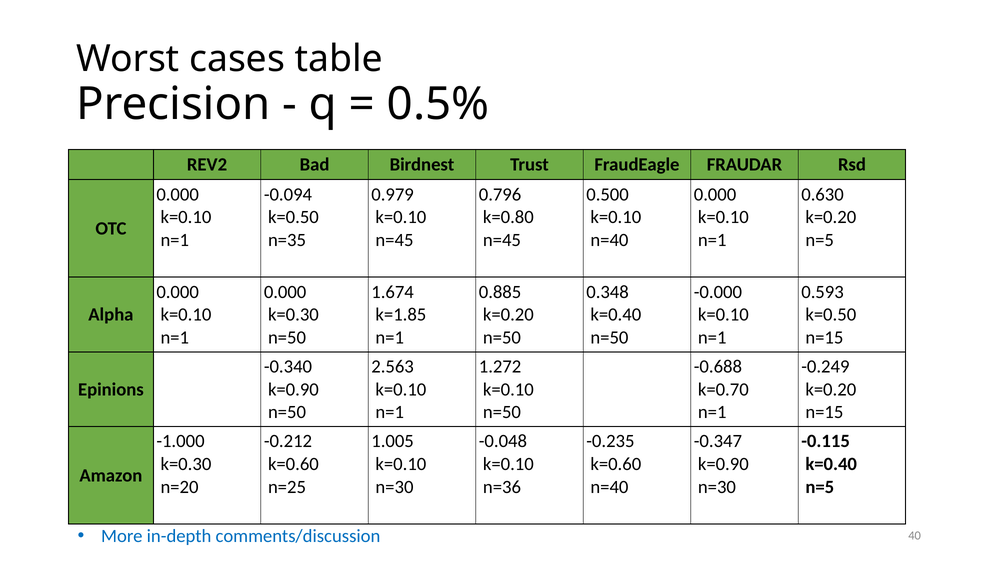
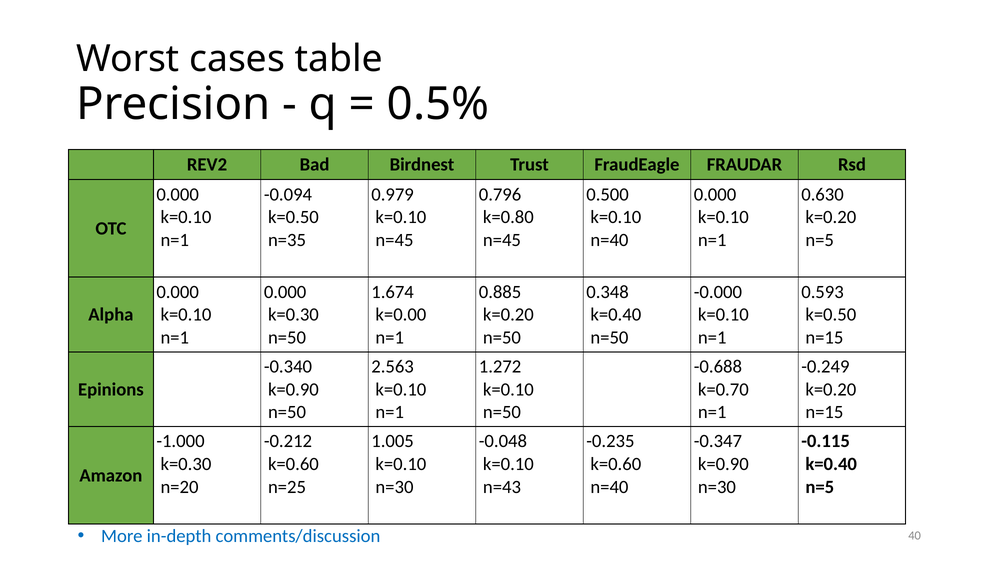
k=1.85: k=1.85 -> k=0.00
n=36: n=36 -> n=43
